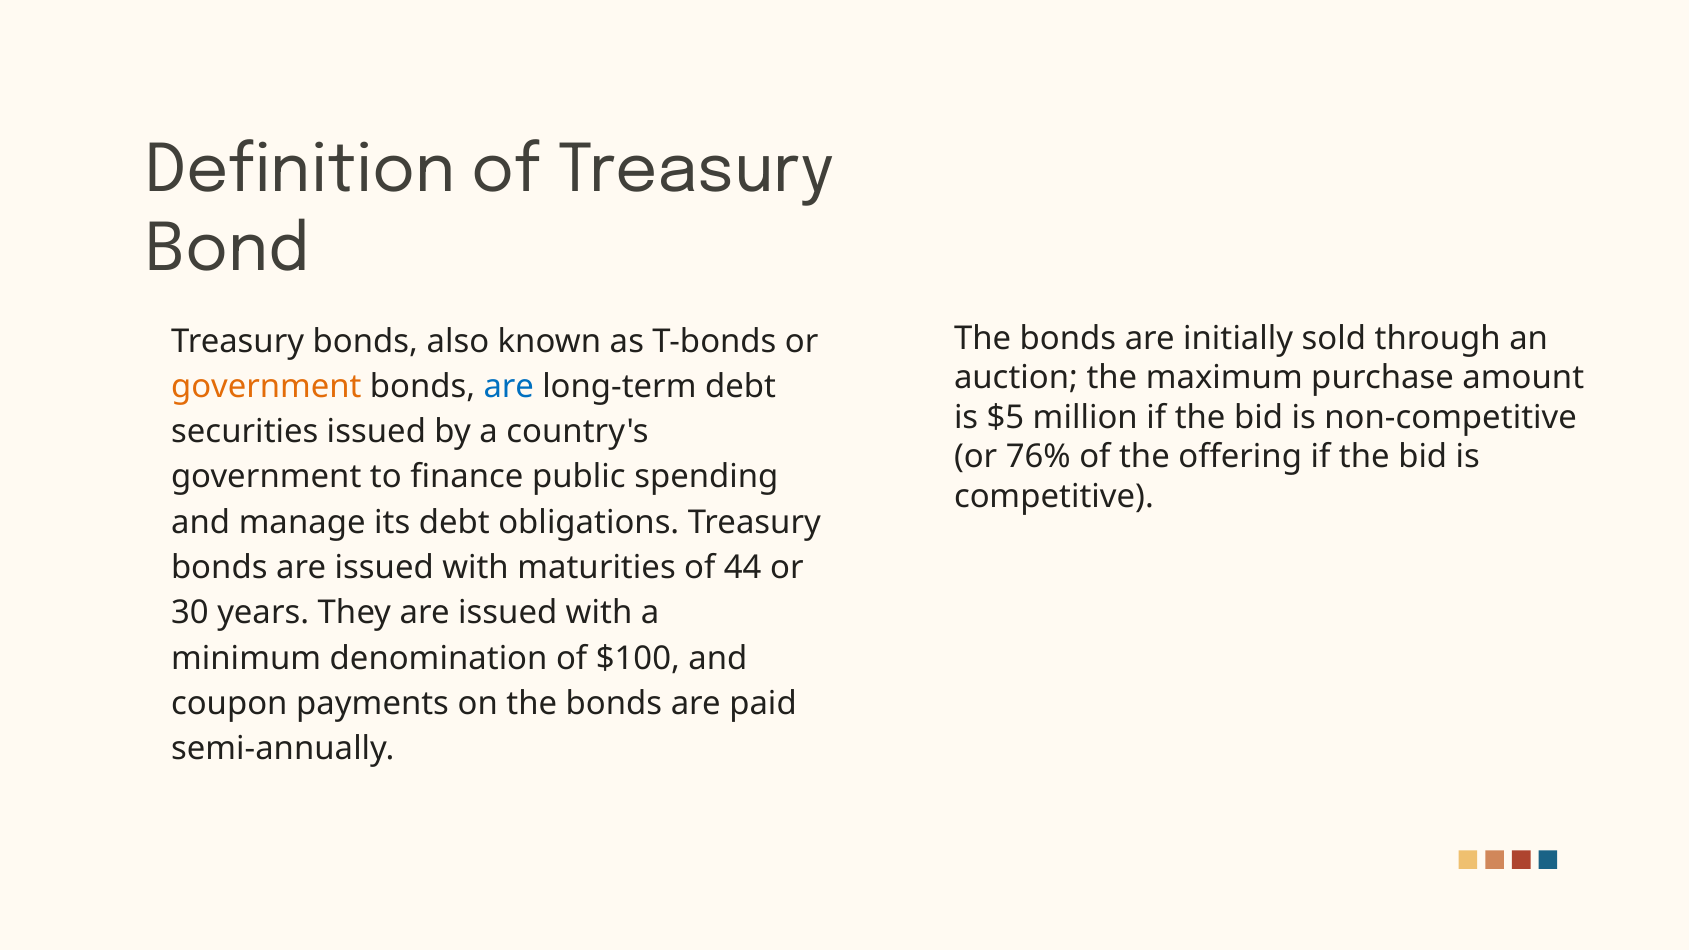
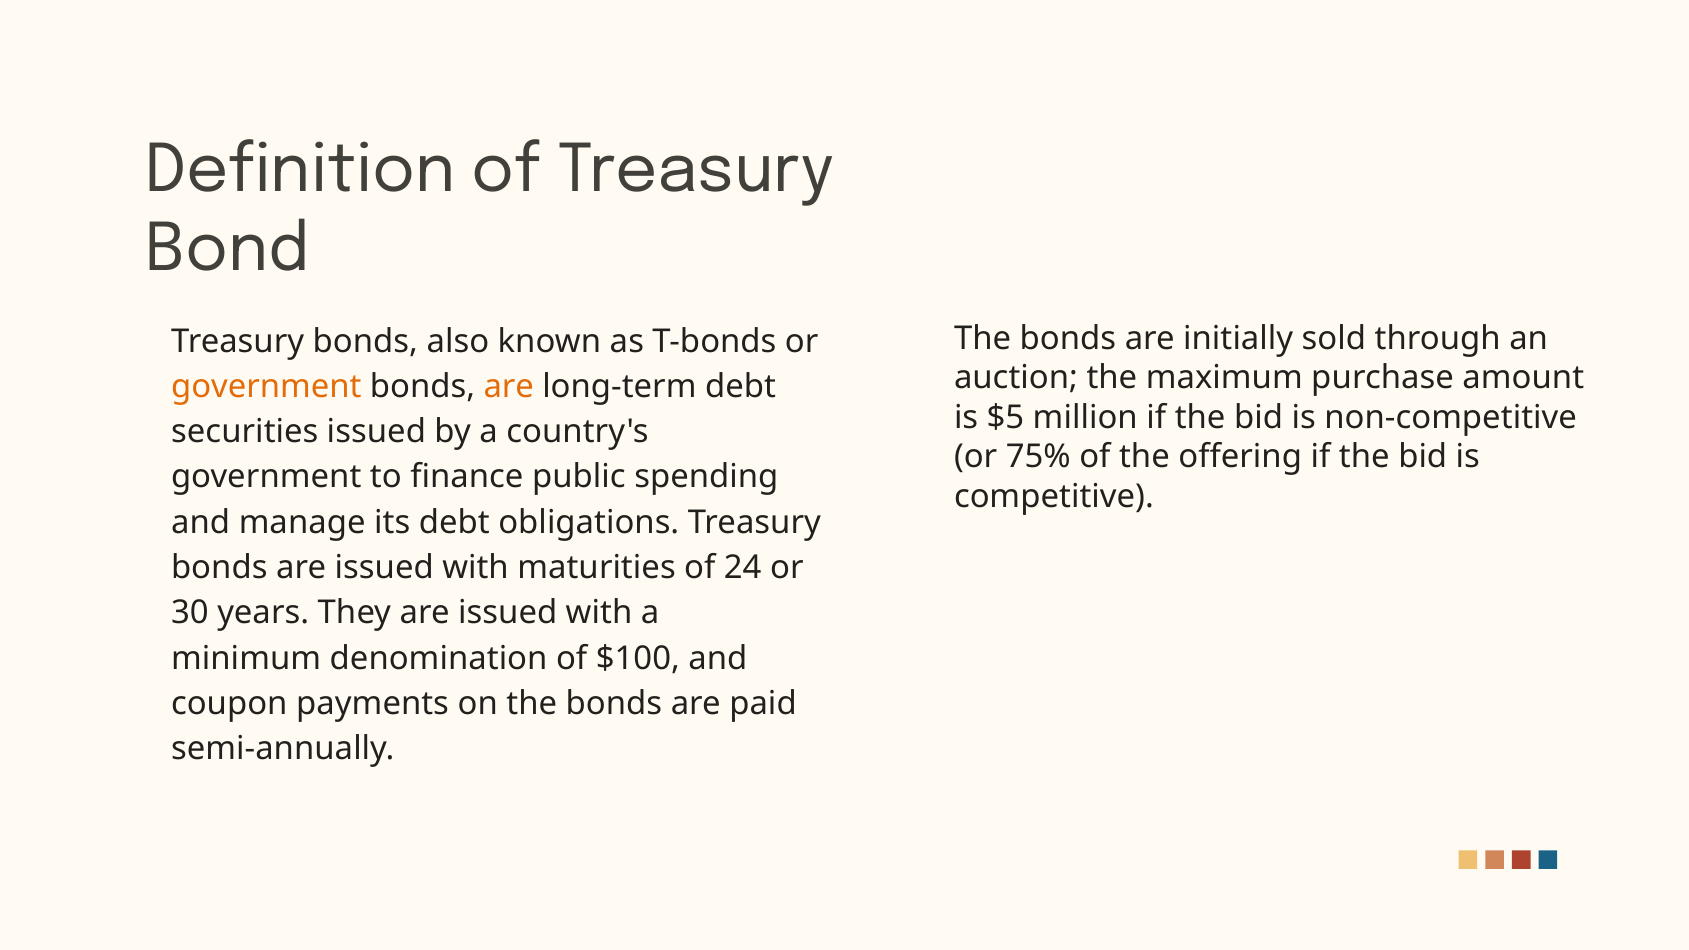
are at (509, 387) colour: blue -> orange
76%: 76% -> 75%
44: 44 -> 24
